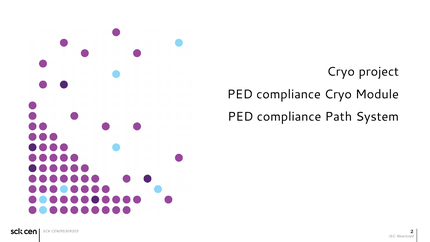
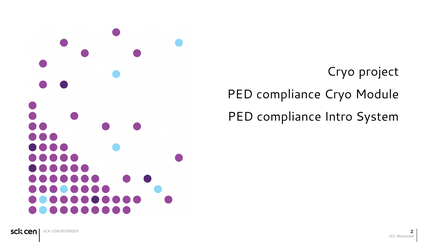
Path: Path -> Intro
